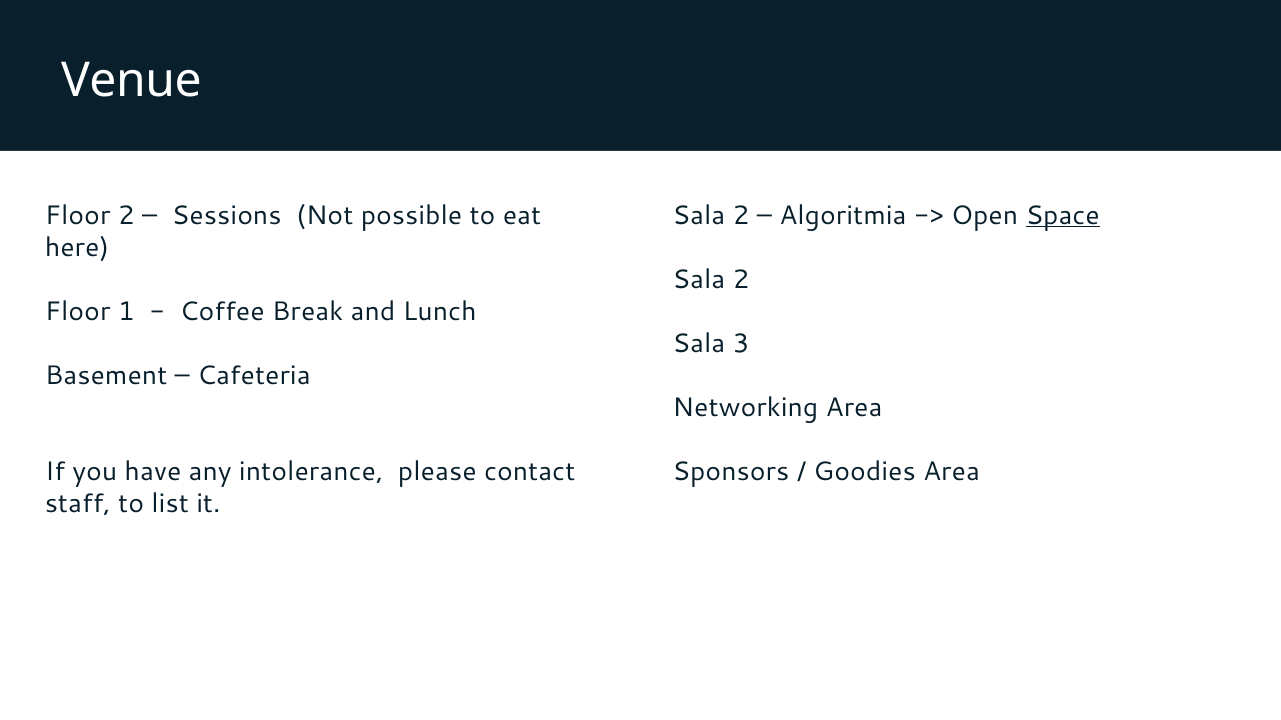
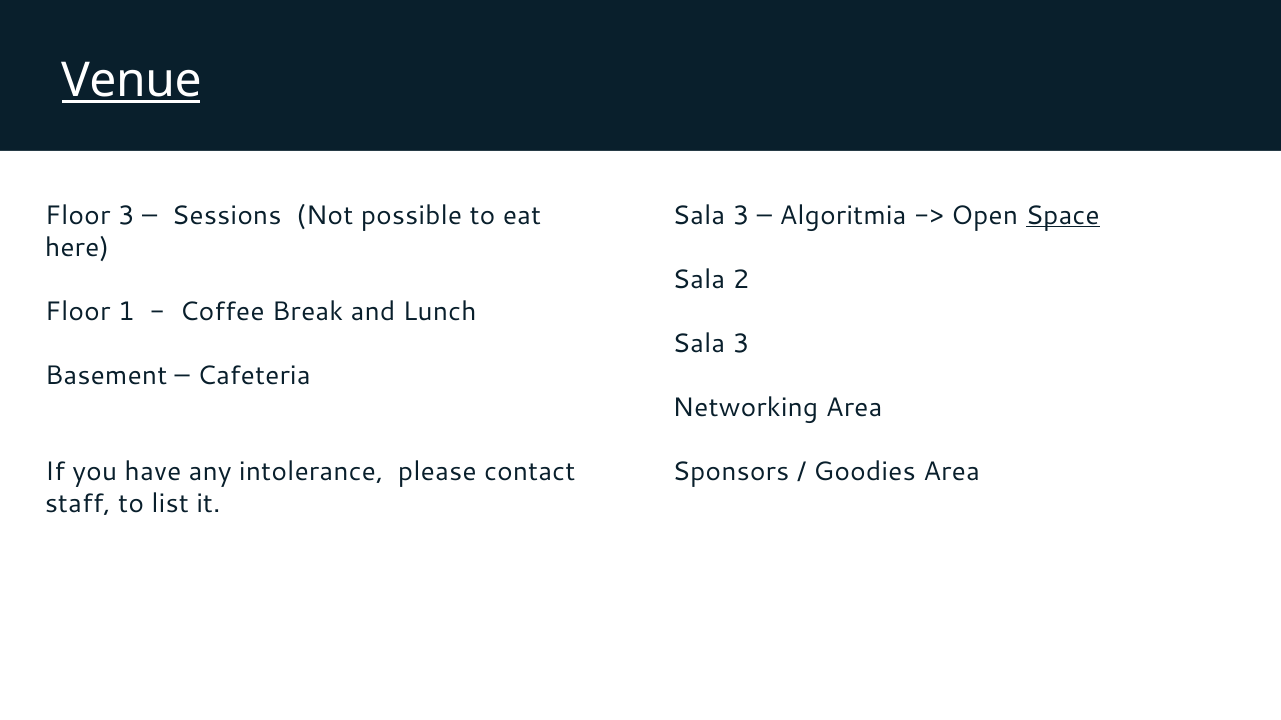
Venue underline: none -> present
Floor 2: 2 -> 3
2 at (741, 215): 2 -> 3
